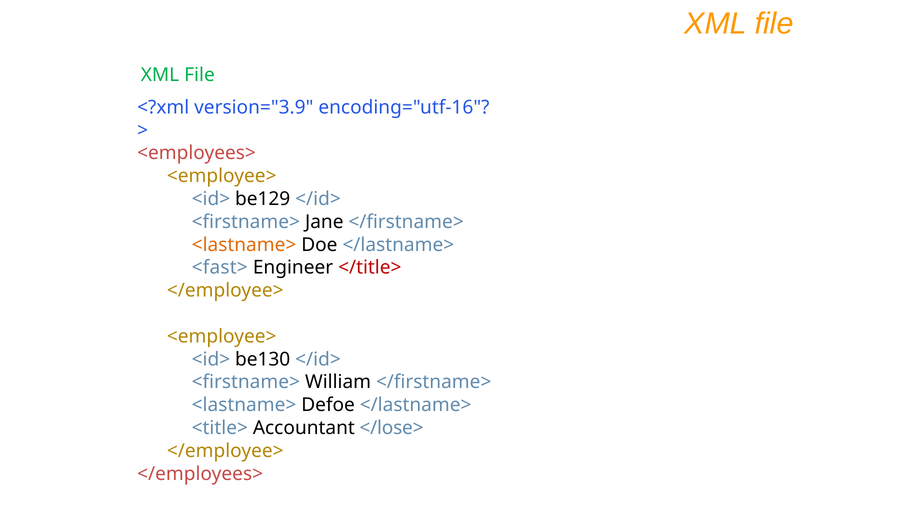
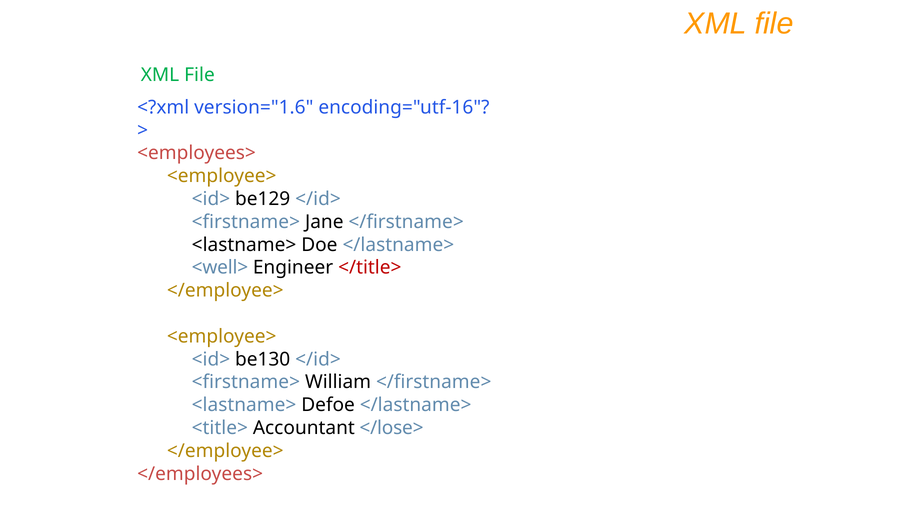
version="3.9: version="3.9 -> version="1.6
<lastname> at (244, 245) colour: orange -> black
<fast>: <fast> -> <well>
